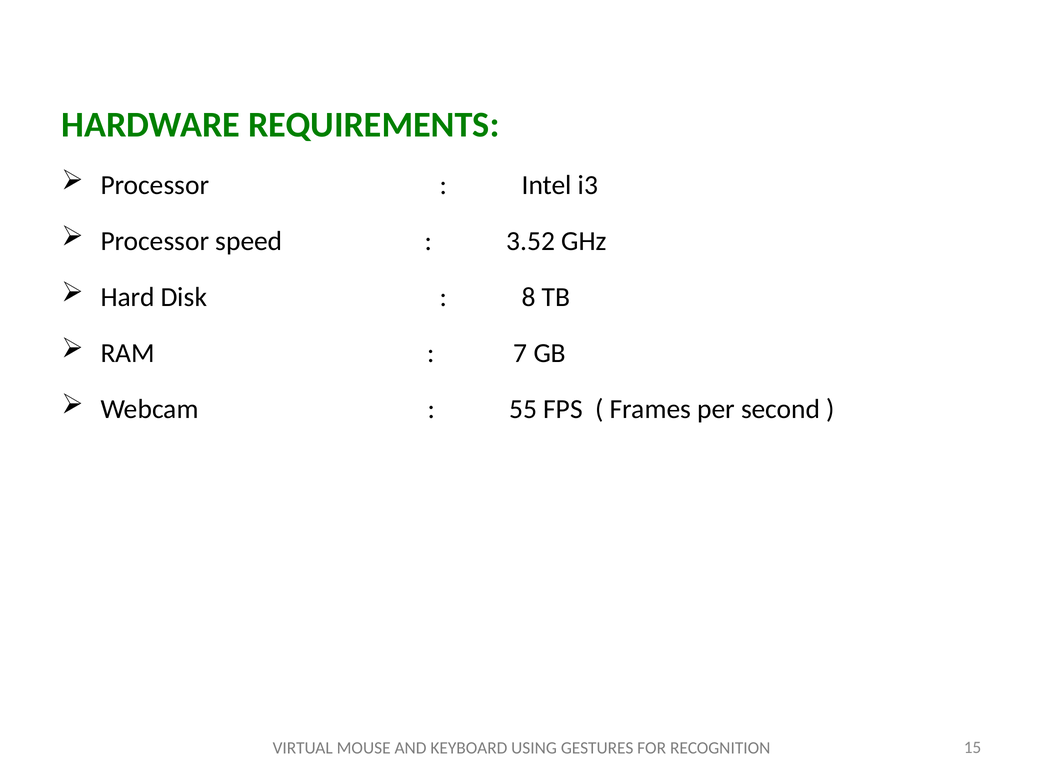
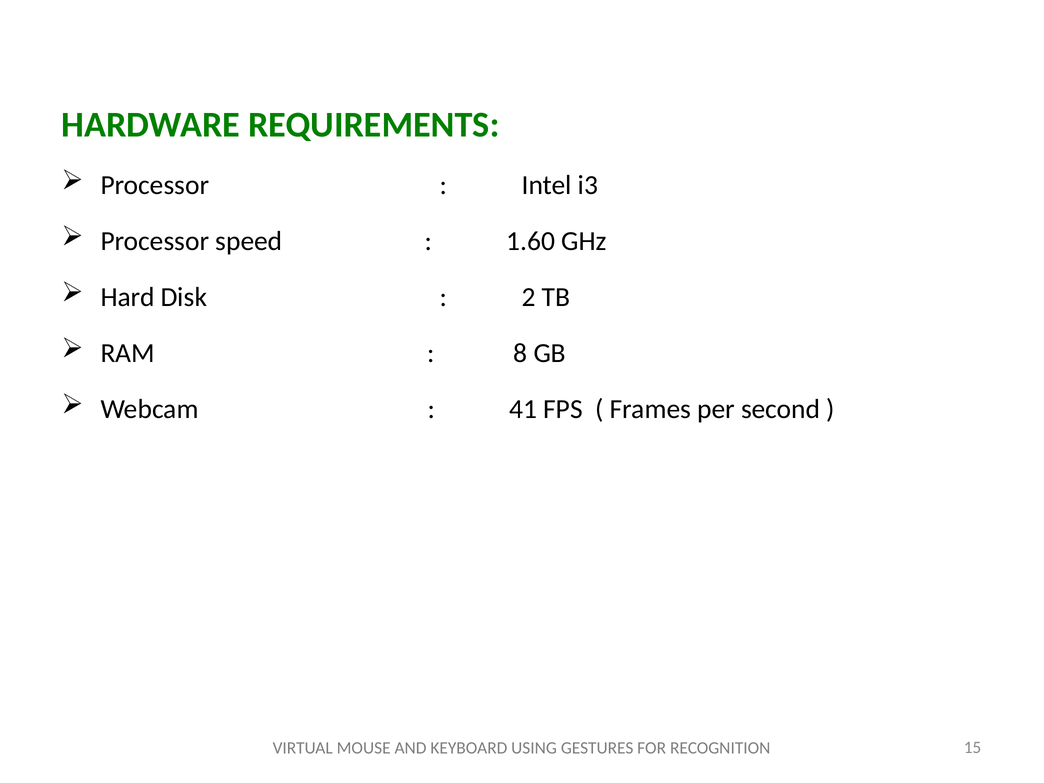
3.52: 3.52 -> 1.60
8: 8 -> 2
7: 7 -> 8
55: 55 -> 41
